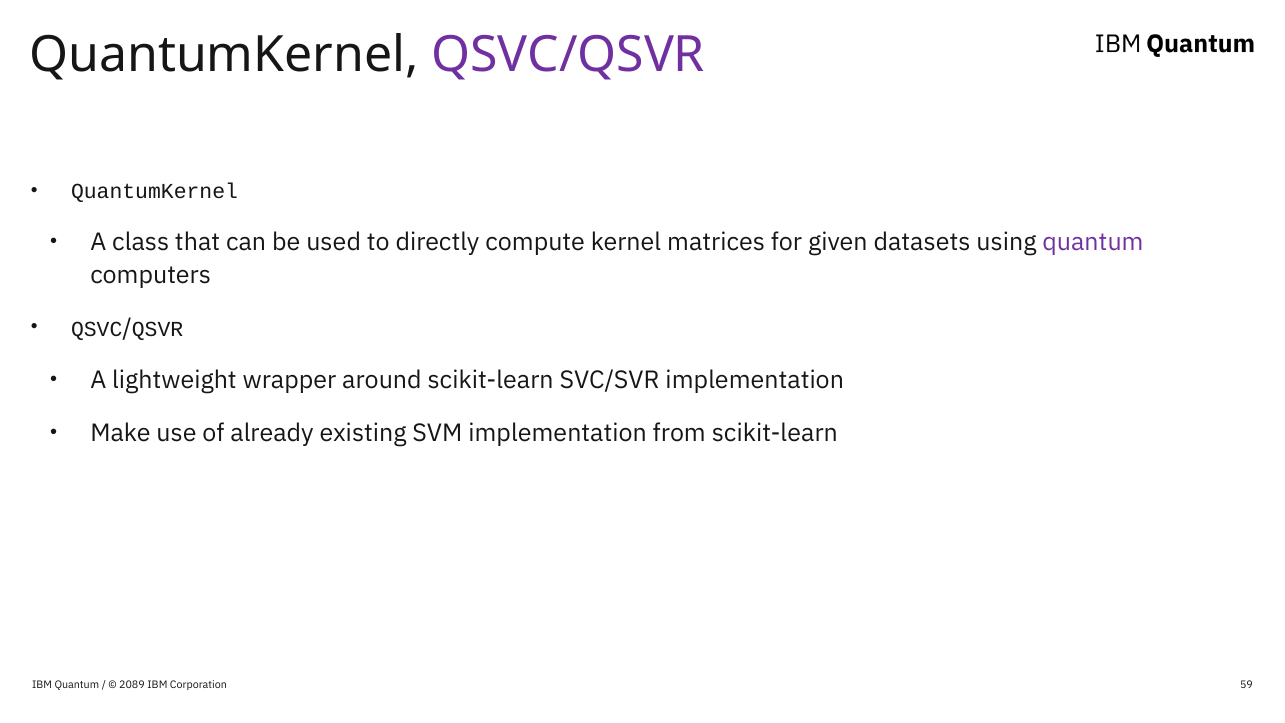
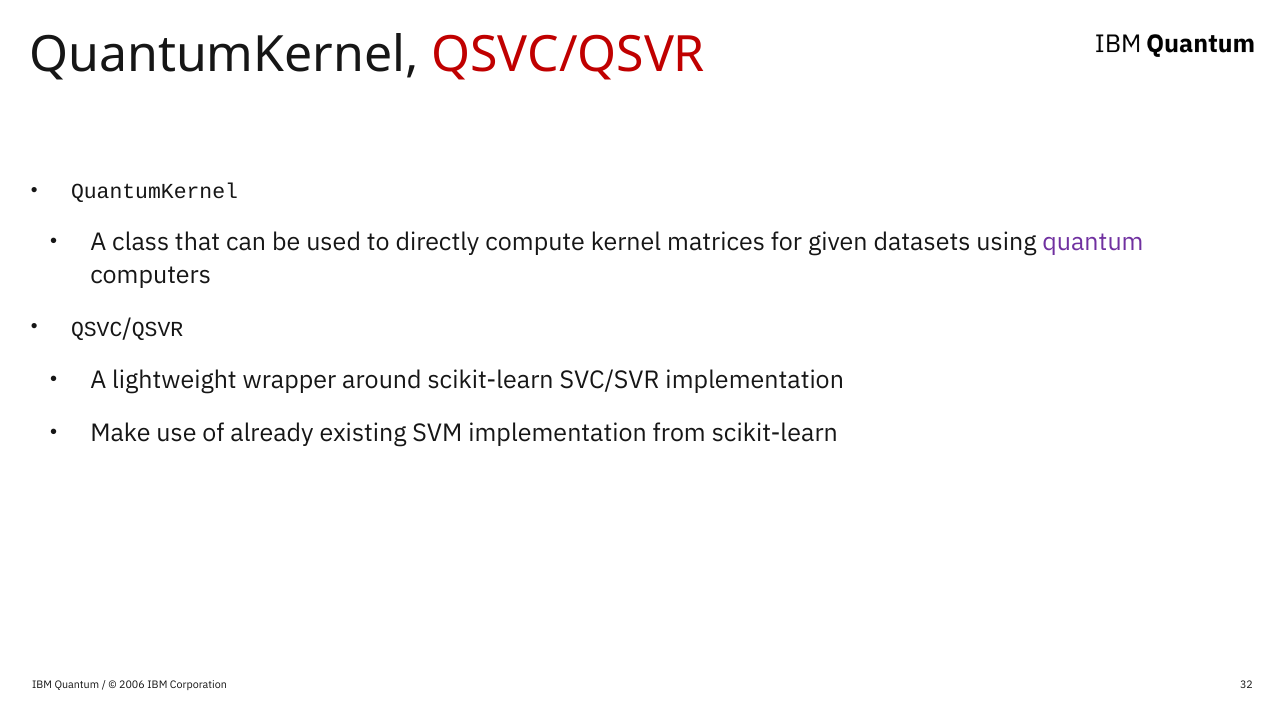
QSVC/QSVR at (568, 55) colour: purple -> red
2089: 2089 -> 2006
59: 59 -> 32
